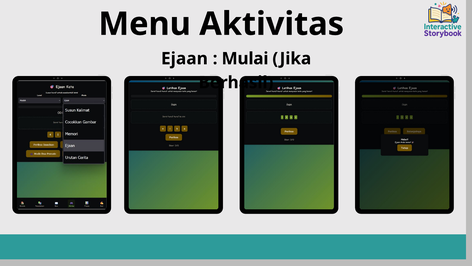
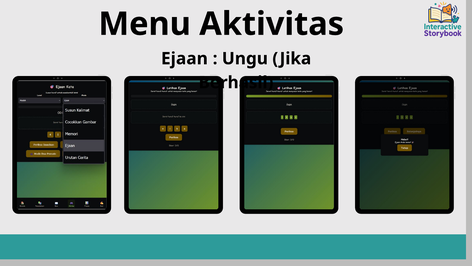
Mulai: Mulai -> Ungu
